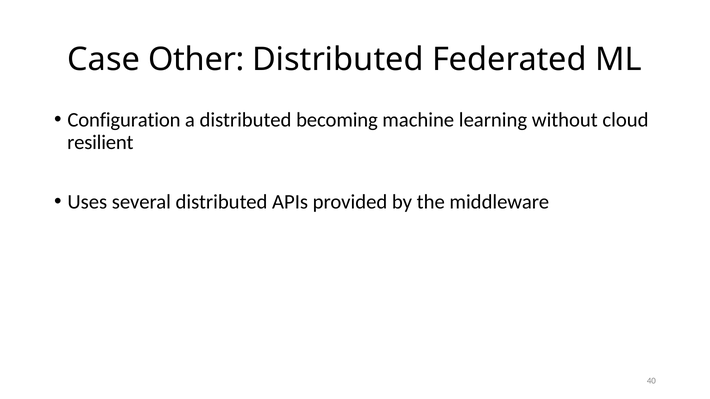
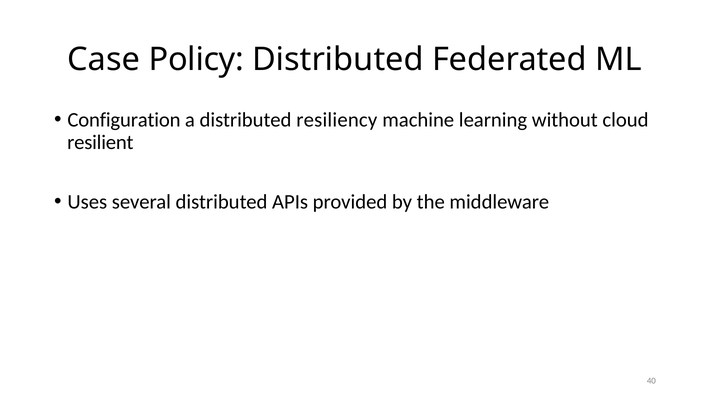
Other: Other -> Policy
becoming: becoming -> resiliency
